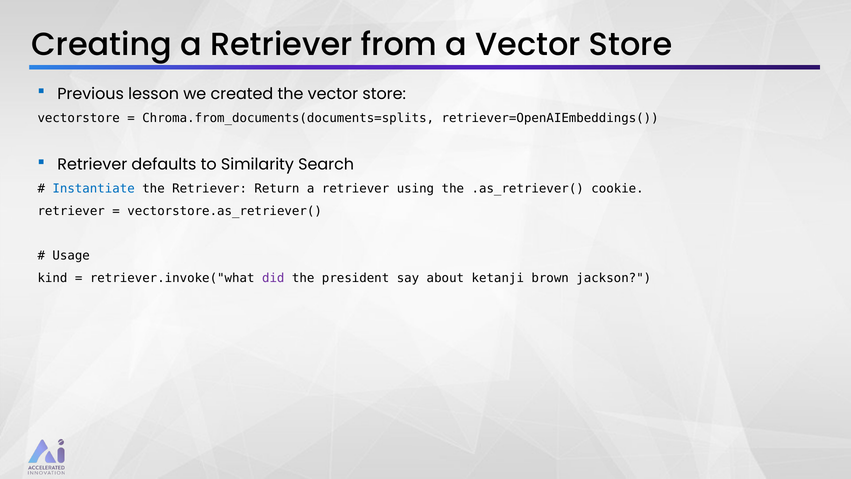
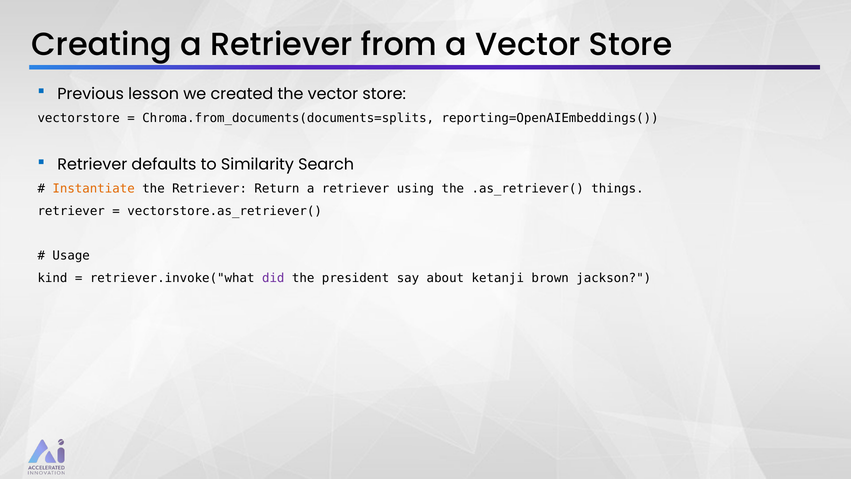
retriever=OpenAIEmbeddings(: retriever=OpenAIEmbeddings( -> reporting=OpenAIEmbeddings(
Instantiate colour: blue -> orange
cookie: cookie -> things
